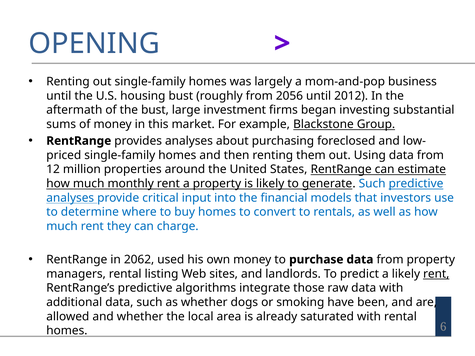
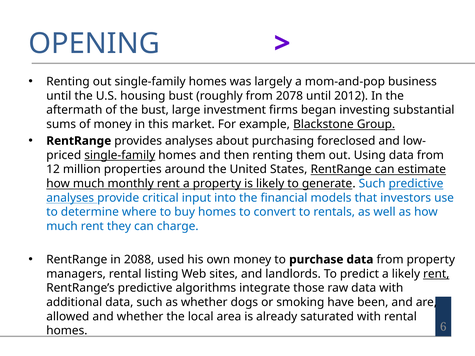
2056: 2056 -> 2078
single-family at (120, 155) underline: none -> present
2062: 2062 -> 2088
